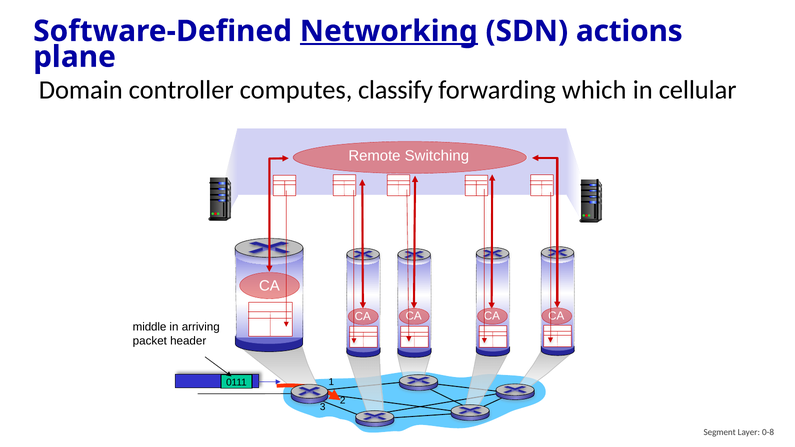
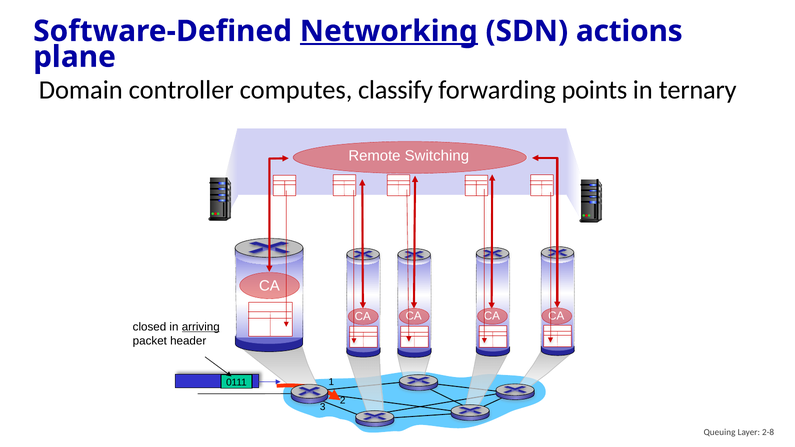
which: which -> points
cellular: cellular -> ternary
middle: middle -> closed
arriving underline: none -> present
Segment: Segment -> Queuing
0-8: 0-8 -> 2-8
